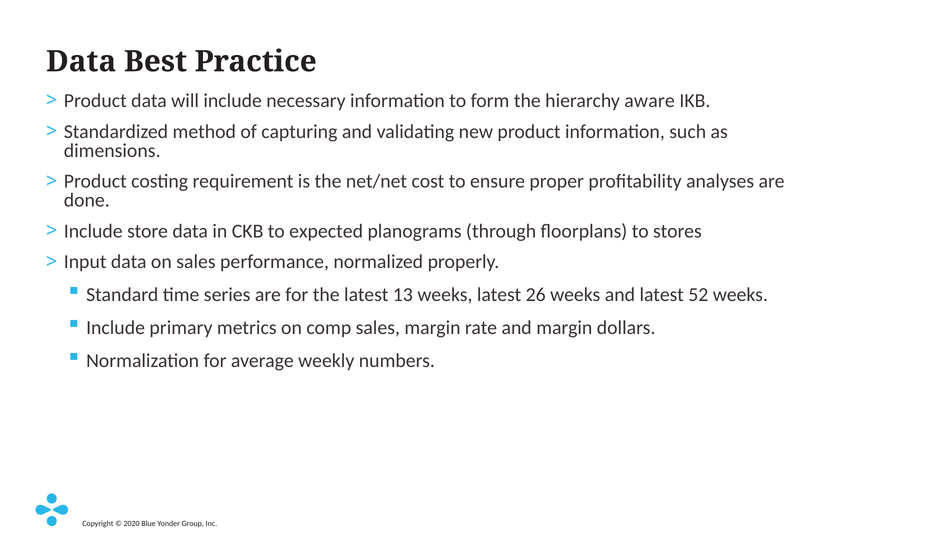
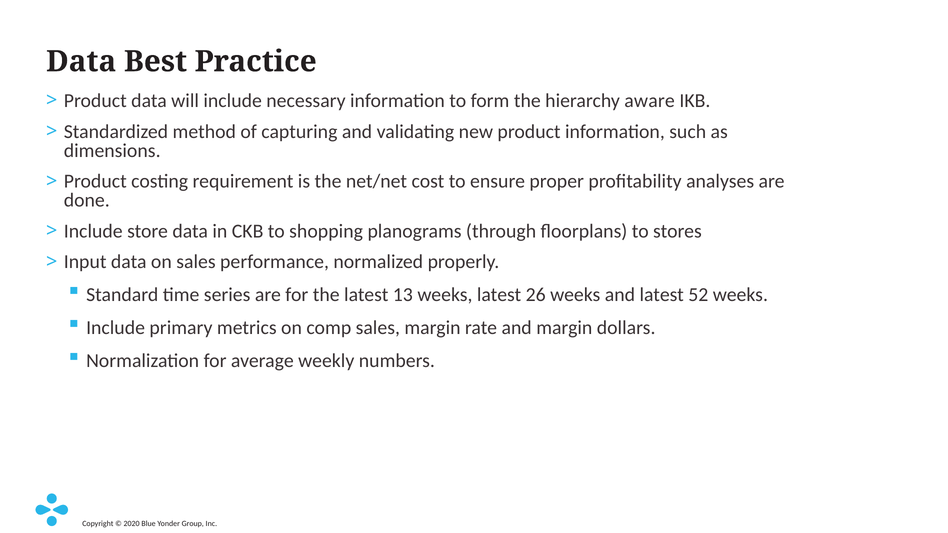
expected: expected -> shopping
